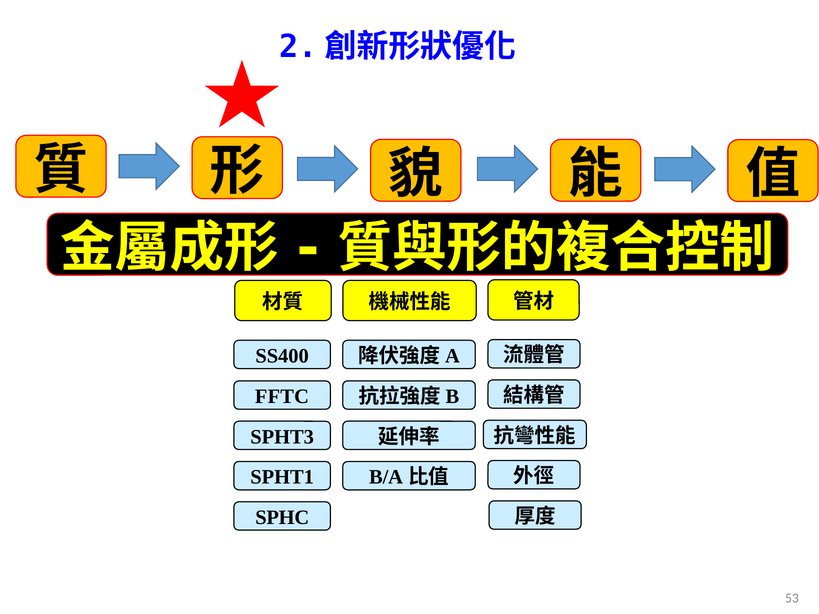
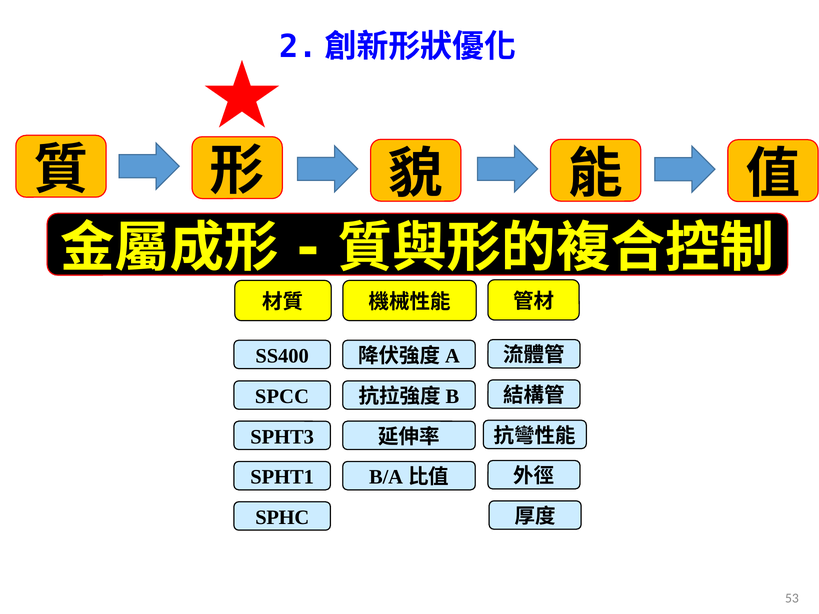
FFTC: FFTC -> SPCC
